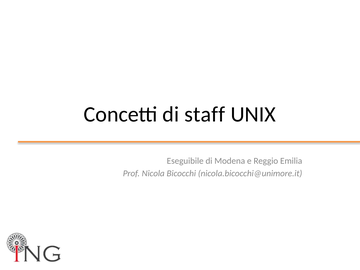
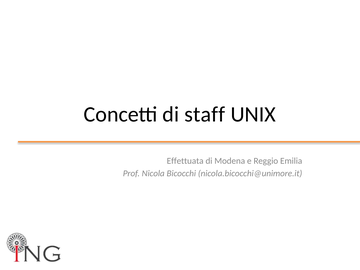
Eseguibile: Eseguibile -> Effettuata
